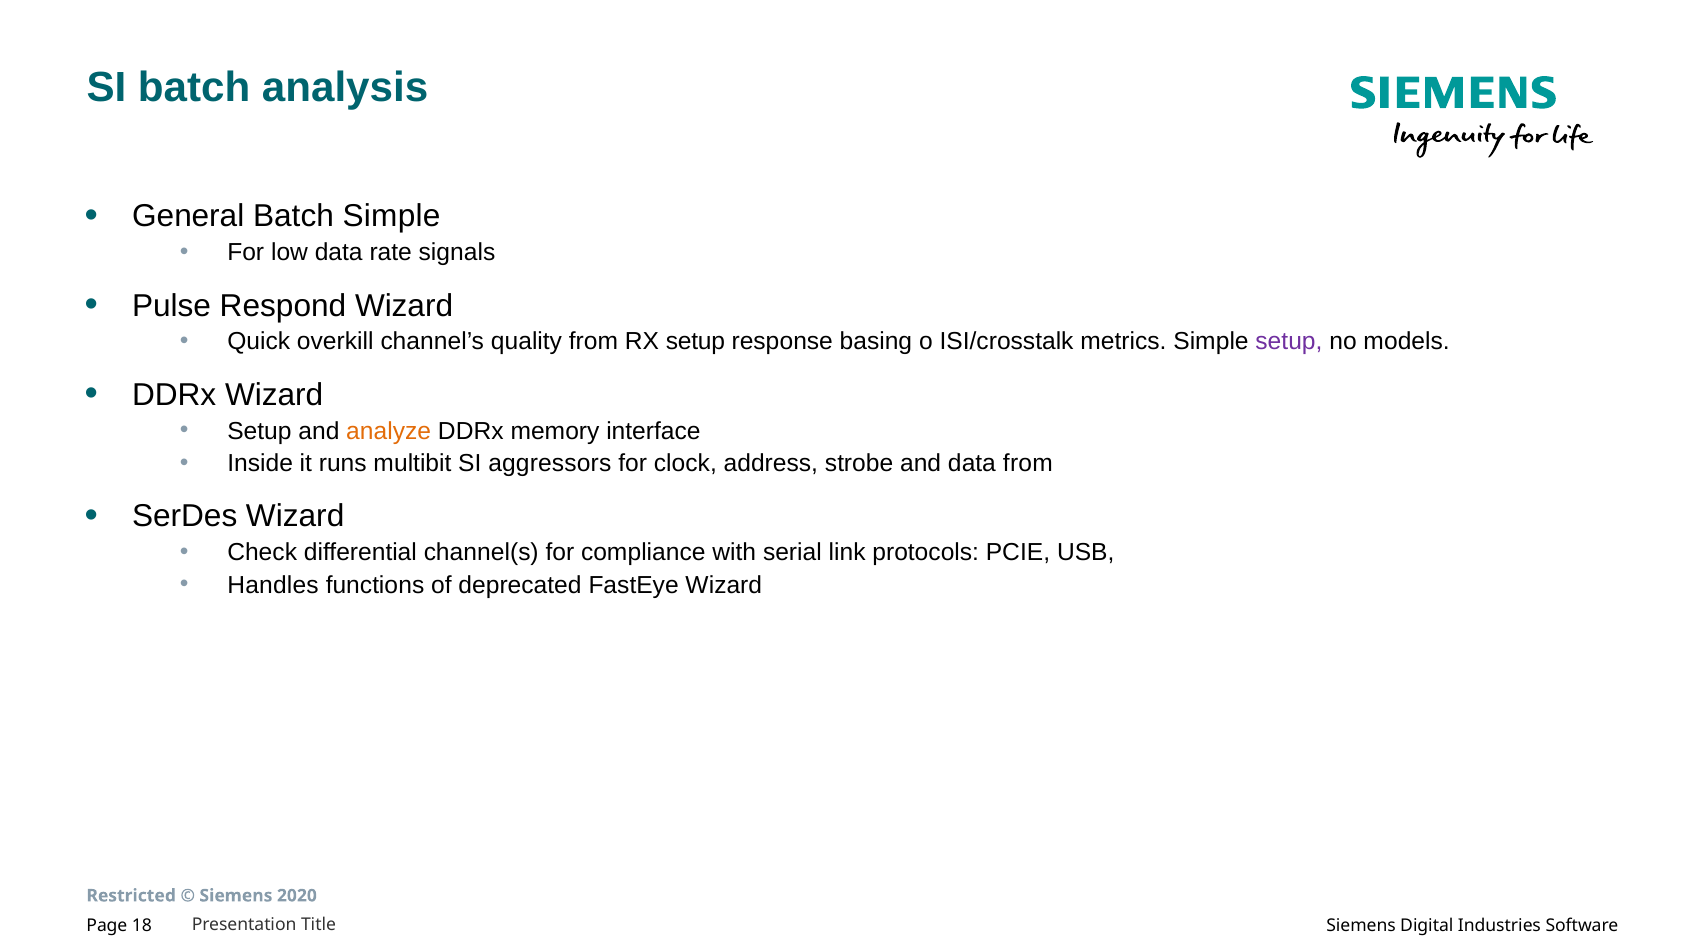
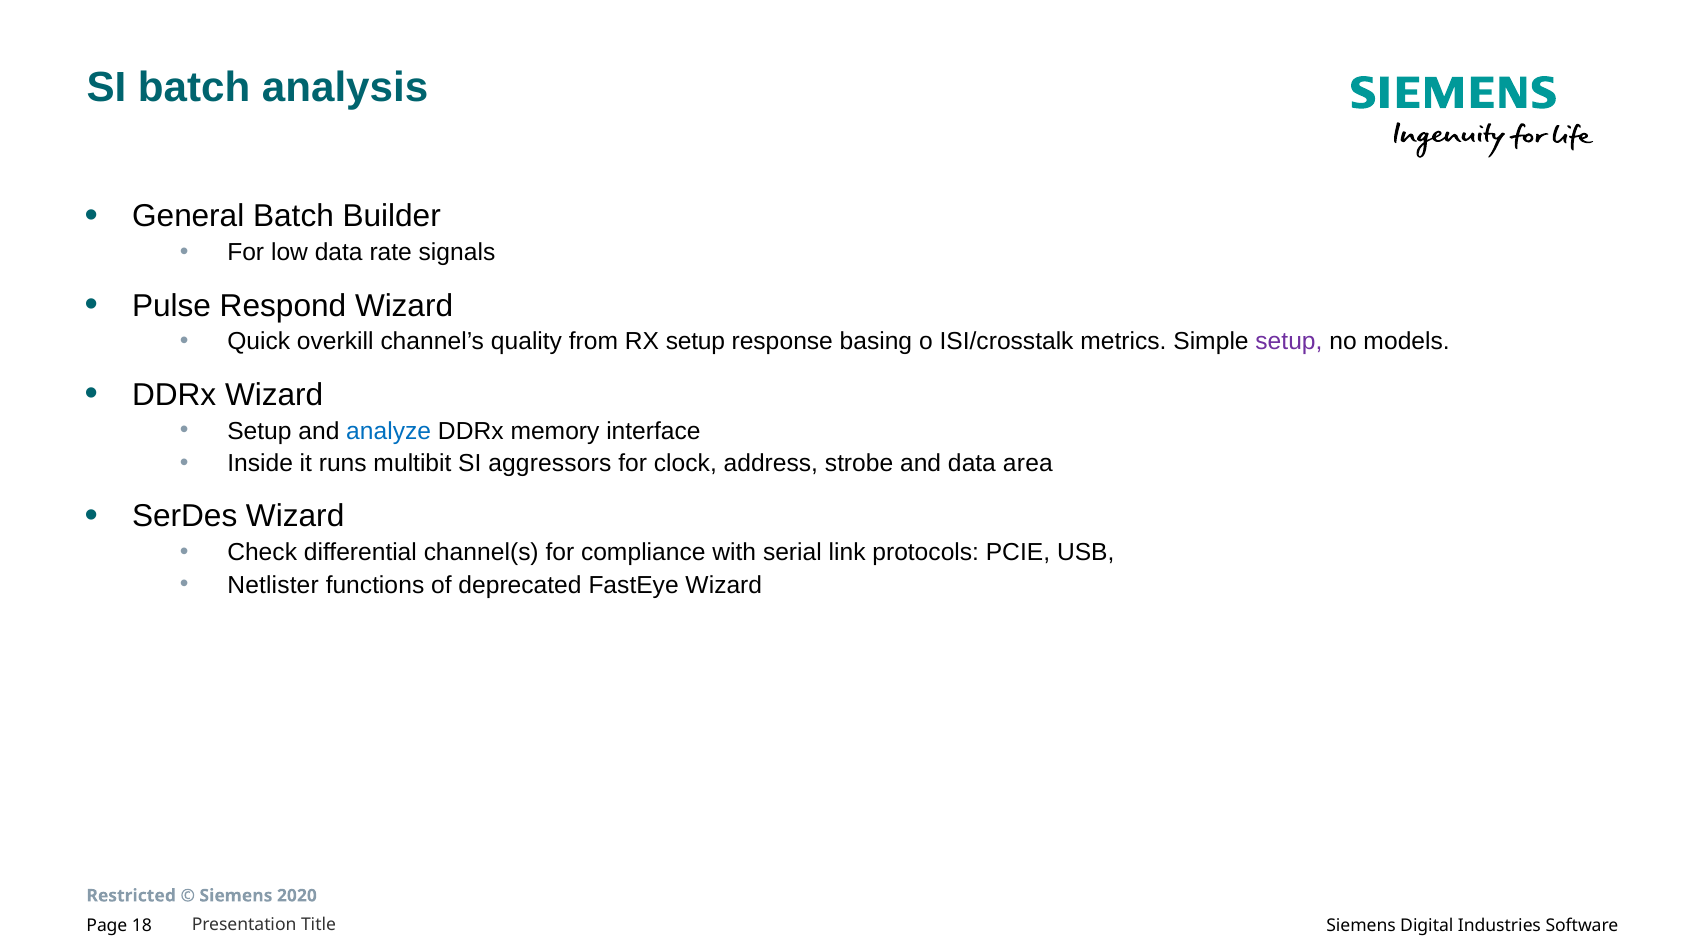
Batch Simple: Simple -> Builder
analyze colour: orange -> blue
data from: from -> area
Handles: Handles -> Netlister
